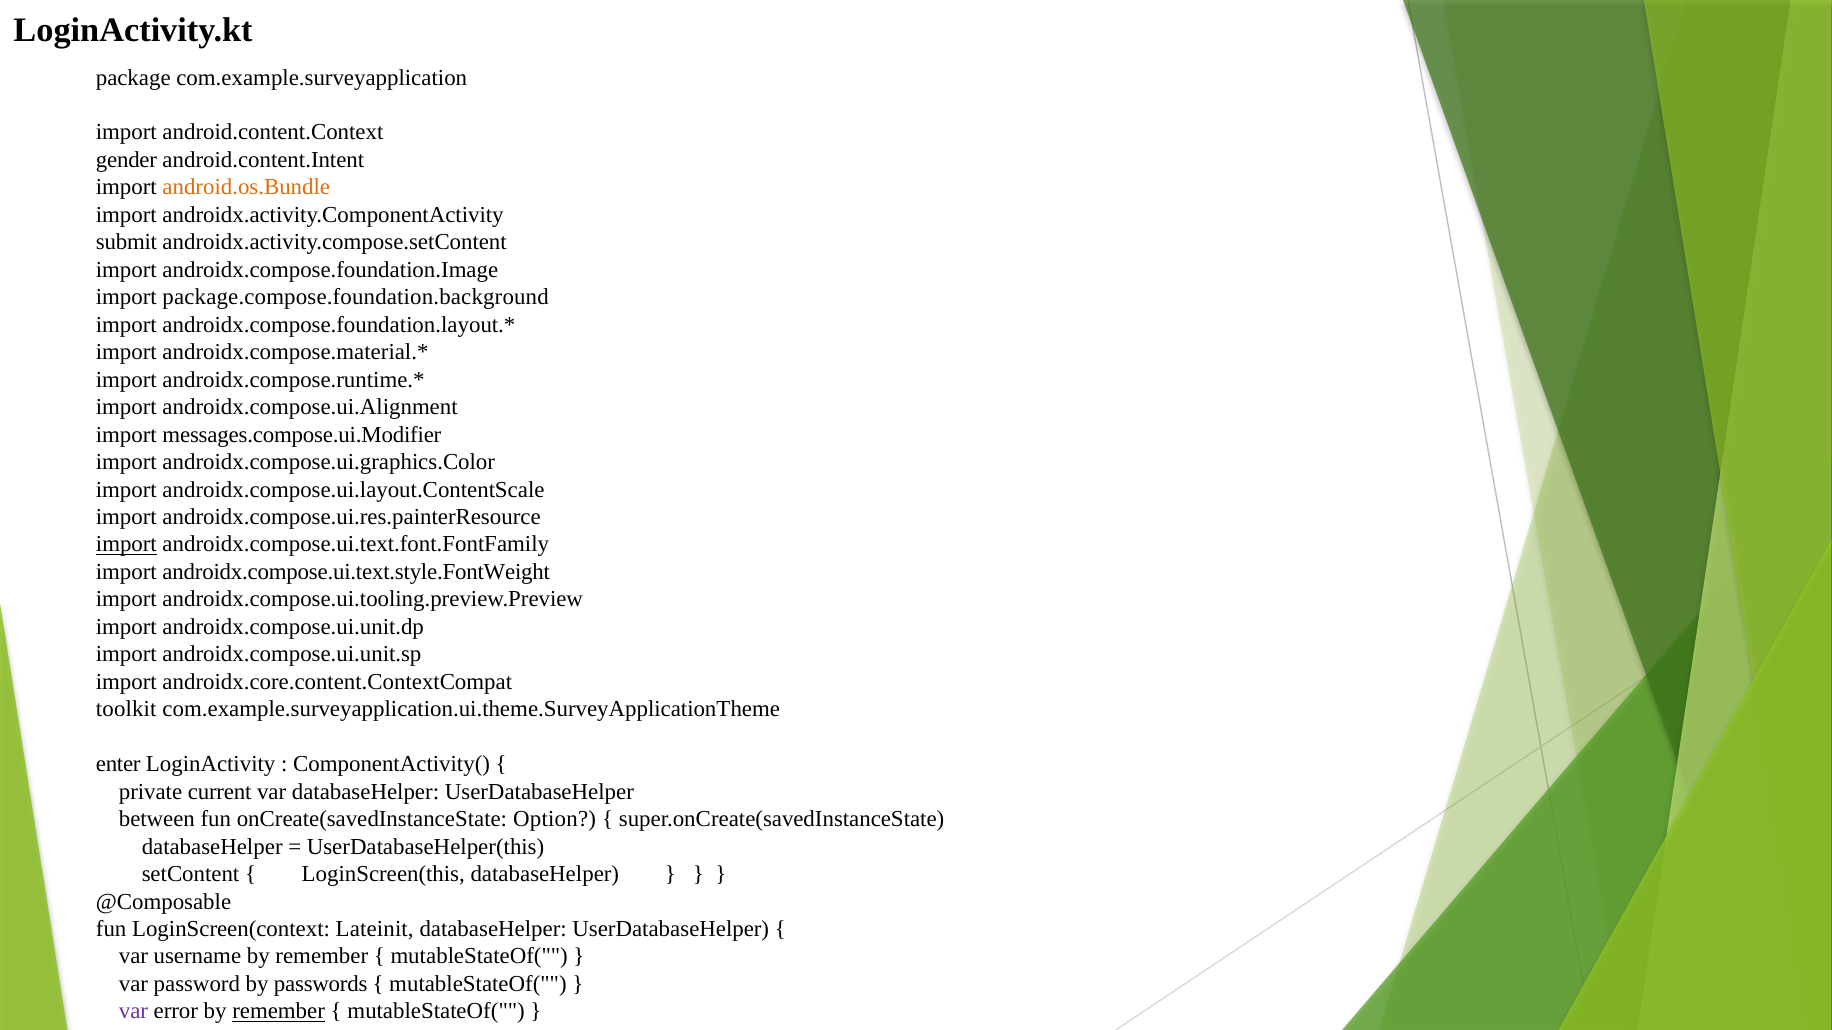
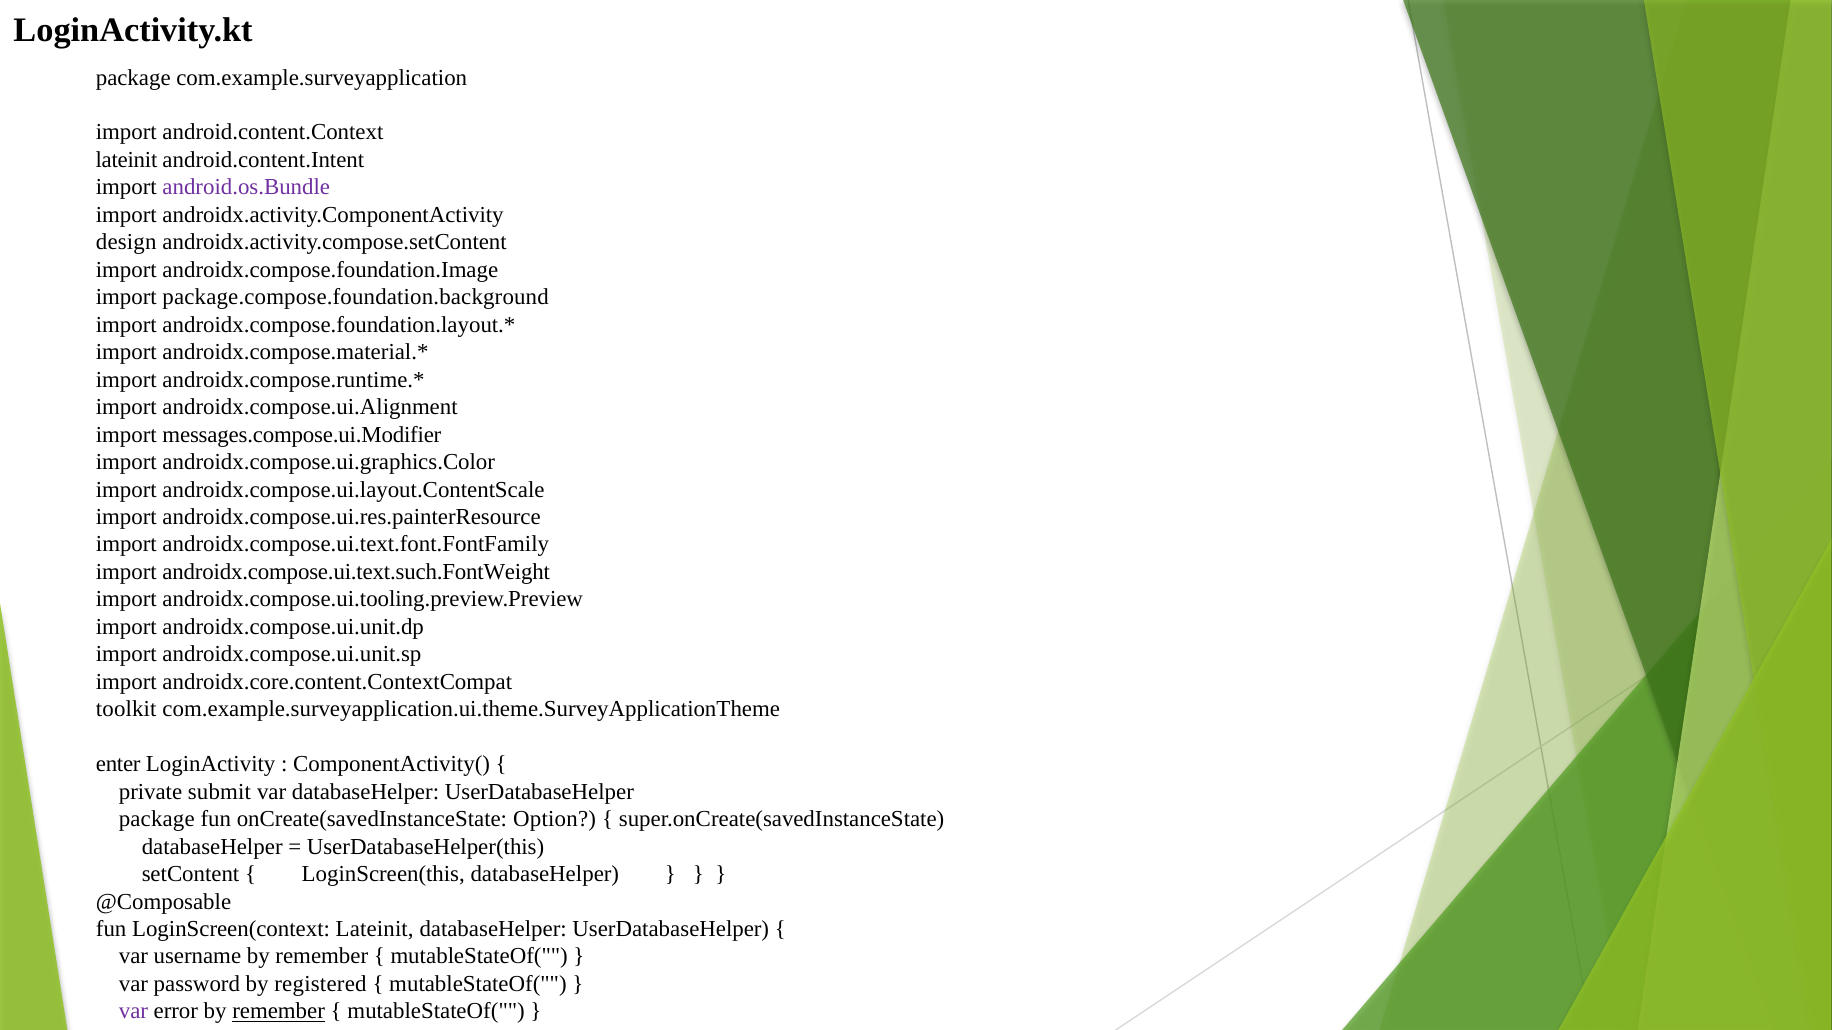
gender at (126, 160): gender -> lateinit
android.os.Bundle colour: orange -> purple
submit: submit -> design
import at (126, 545) underline: present -> none
androidx.compose.ui.text.style.FontWeight: androidx.compose.ui.text.style.FontWeight -> androidx.compose.ui.text.such.FontWeight
current: current -> submit
between at (157, 819): between -> package
passwords: passwords -> registered
